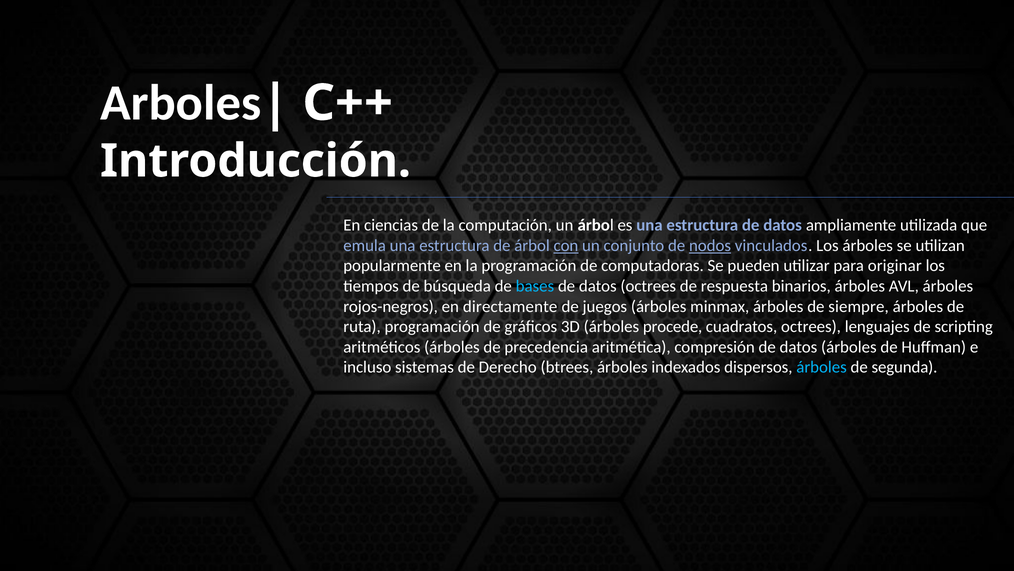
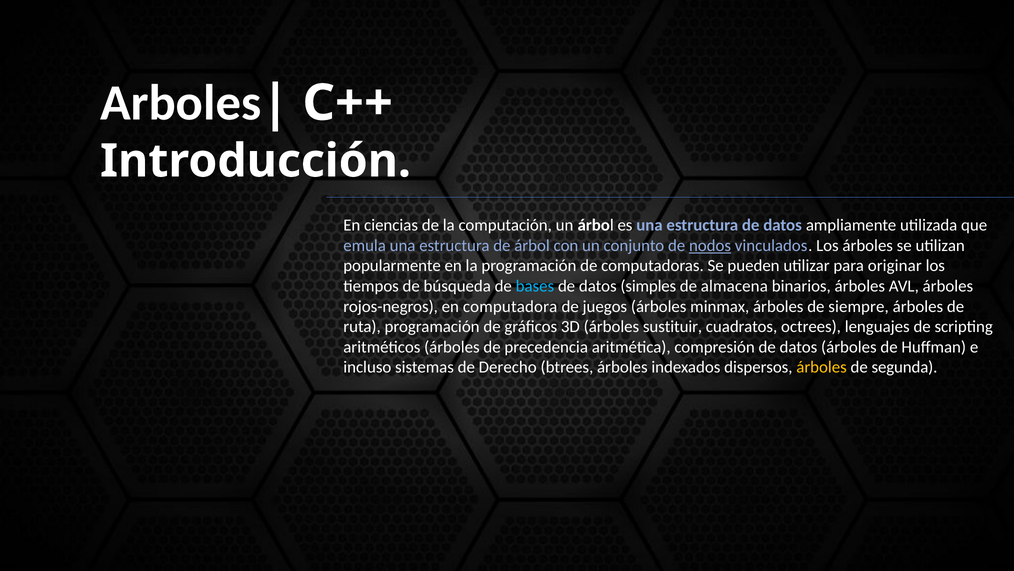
con underline: present -> none
datos octrees: octrees -> simples
respuesta: respuesta -> almacena
directamente: directamente -> computadora
procede: procede -> sustituir
árboles at (822, 367) colour: light blue -> yellow
